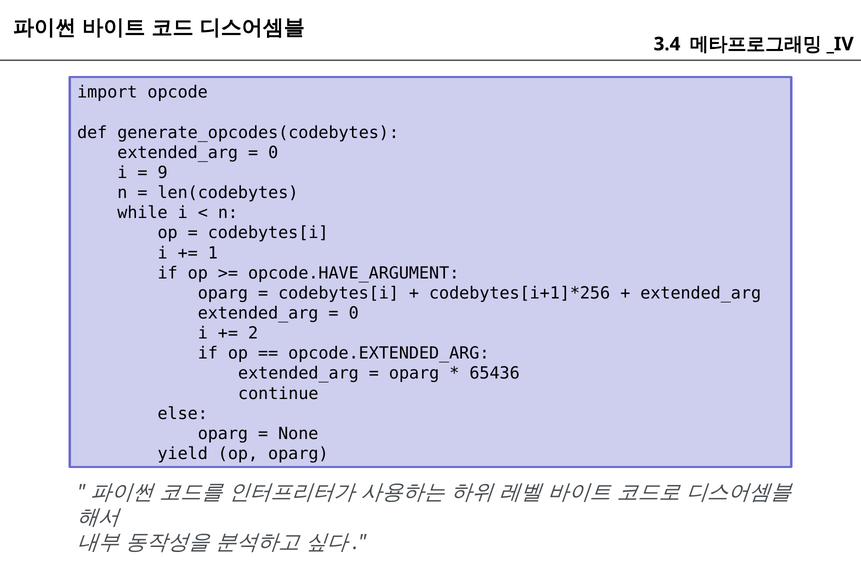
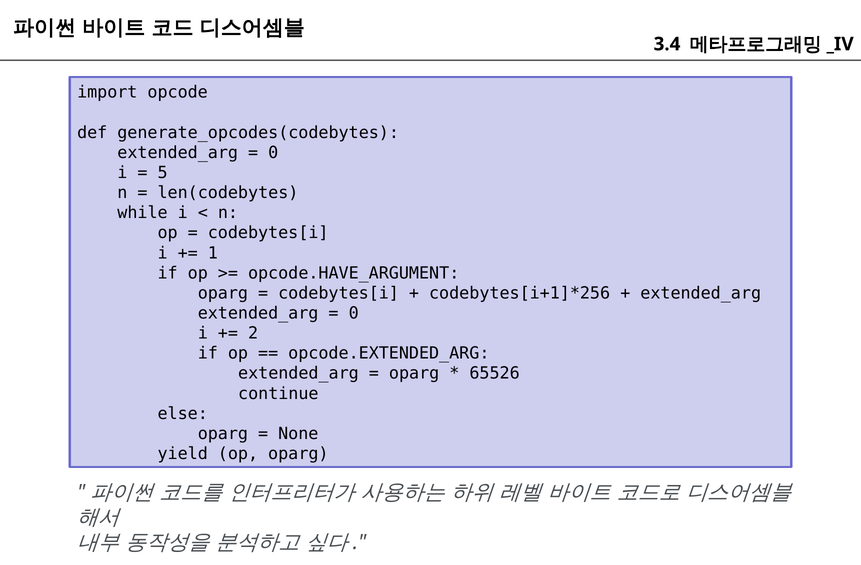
9: 9 -> 5
65436: 65436 -> 65526
